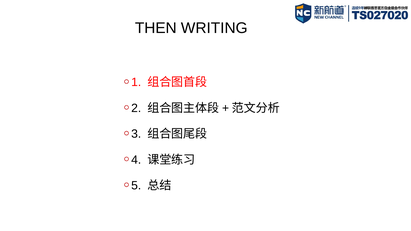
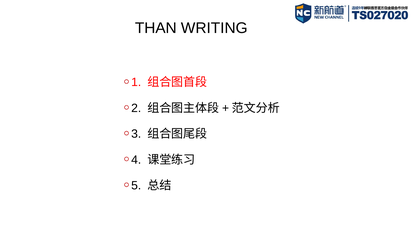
THEN: THEN -> THAN
